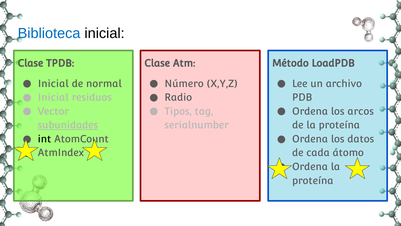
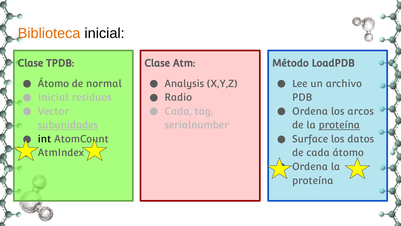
Biblioteca colour: blue -> orange
Inicial at (53, 84): Inicial -> Átomo
Número: Número -> Analysis
Tipos at (178, 111): Tipos -> Cada
proteína at (339, 125) underline: none -> present
Ordena at (310, 139): Ordena -> Surface
